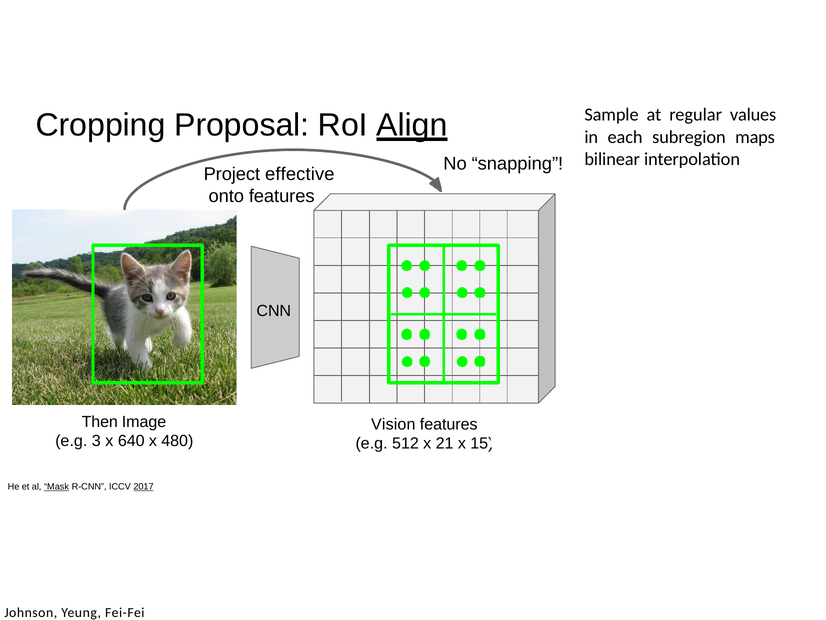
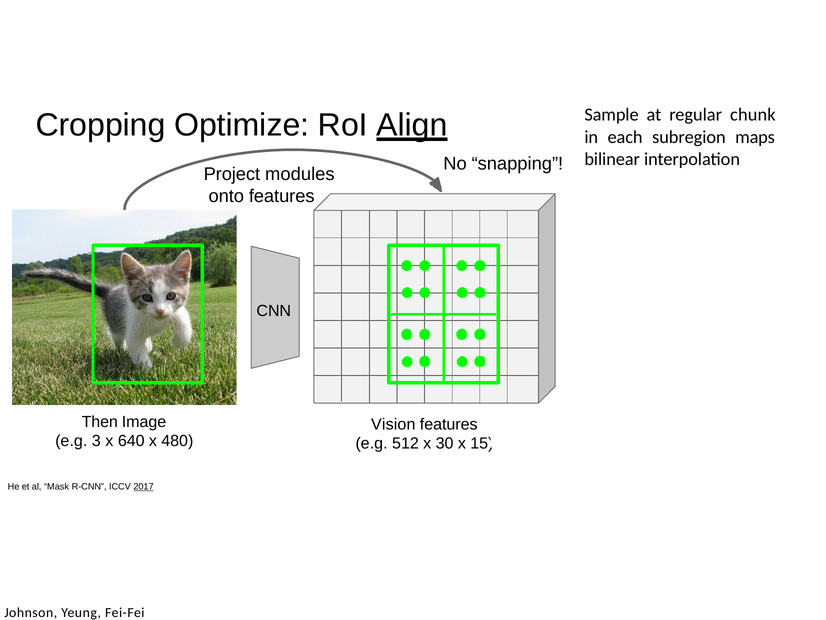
values: values -> chunk
Proposal: Proposal -> Optimize
effective: effective -> modules
21: 21 -> 30
Mask underline: present -> none
